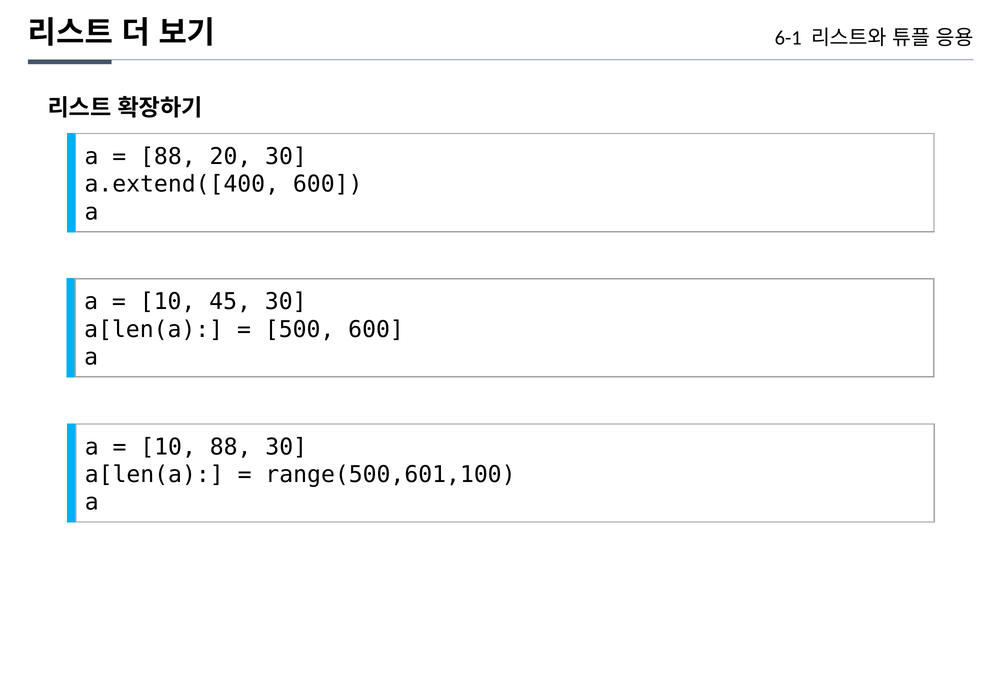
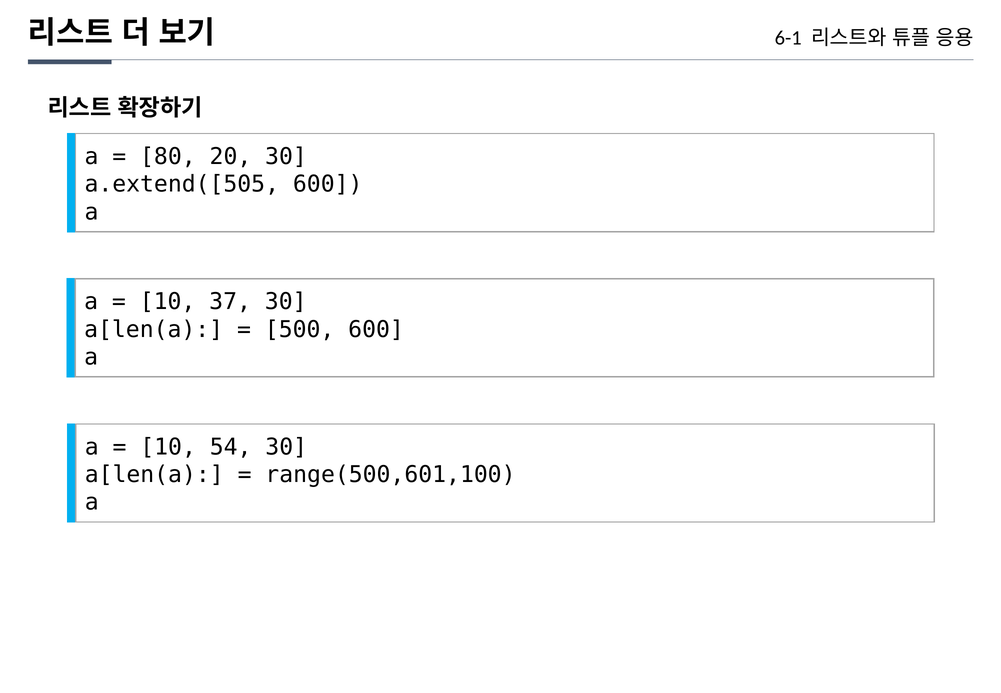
88 at (168, 156): 88 -> 80
a.extend([400: a.extend([400 -> a.extend([505
45: 45 -> 37
10 88: 88 -> 54
